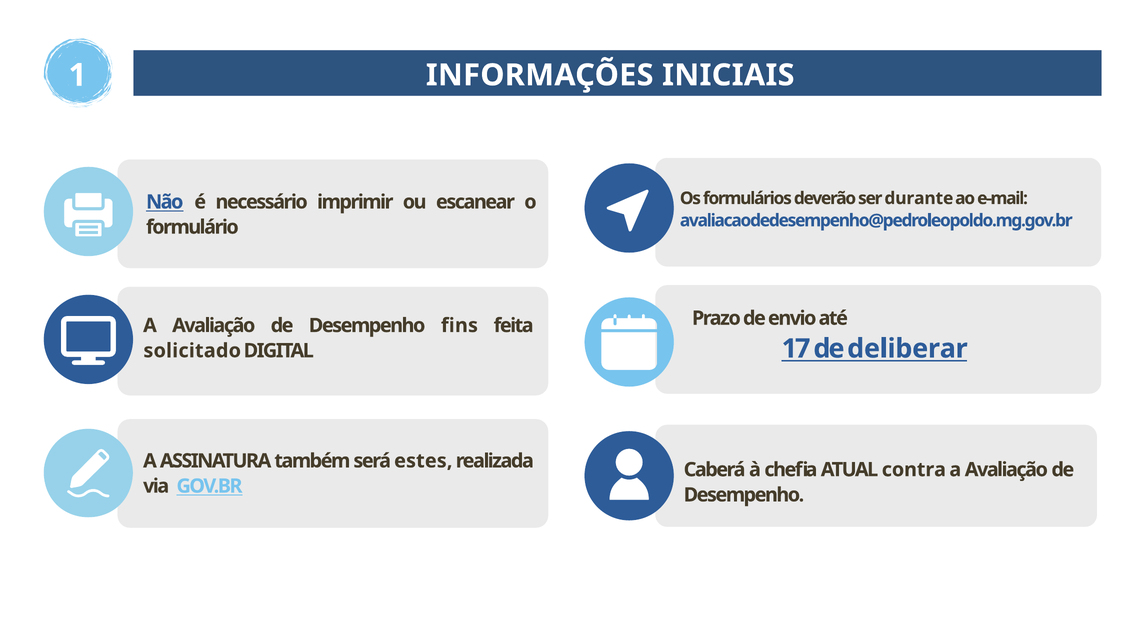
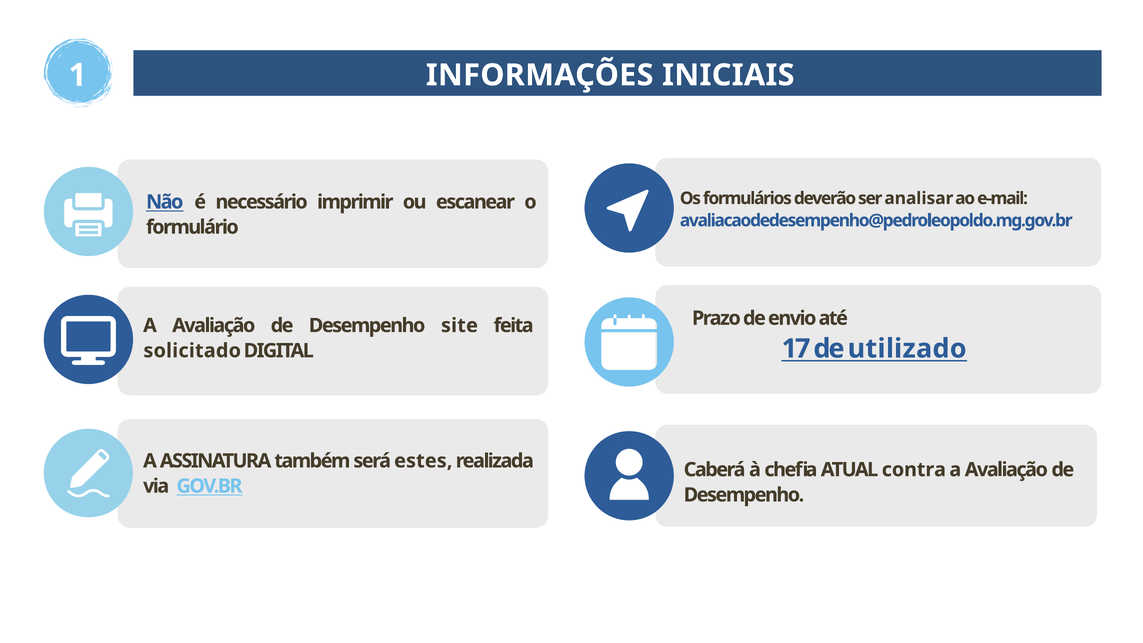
durante: durante -> analisar
fins: fins -> site
deliberar: deliberar -> utilizado
